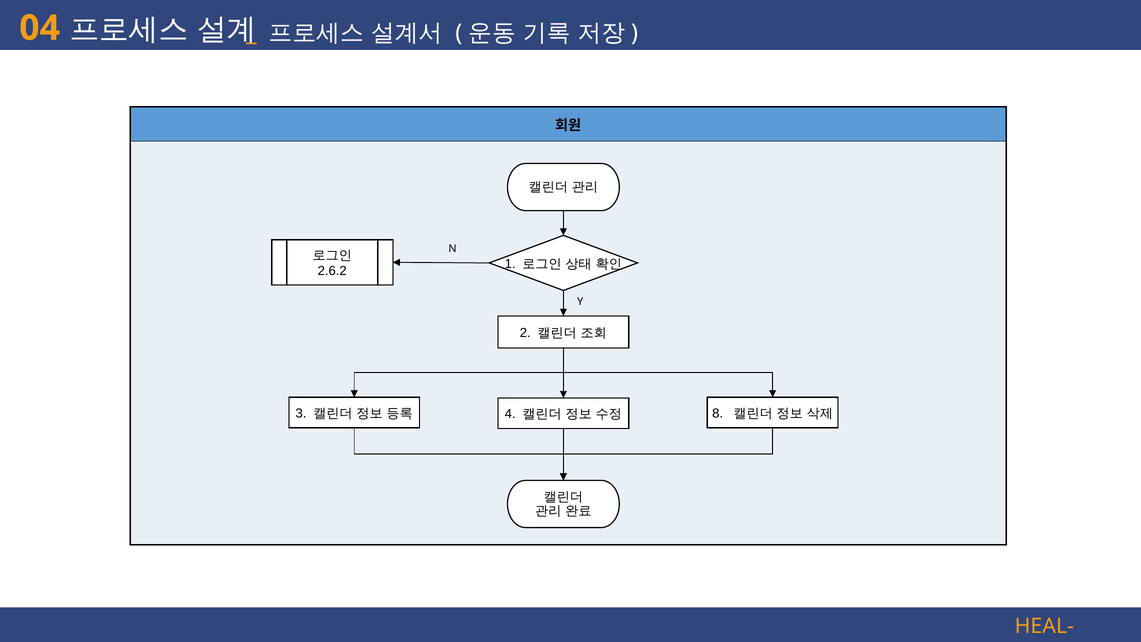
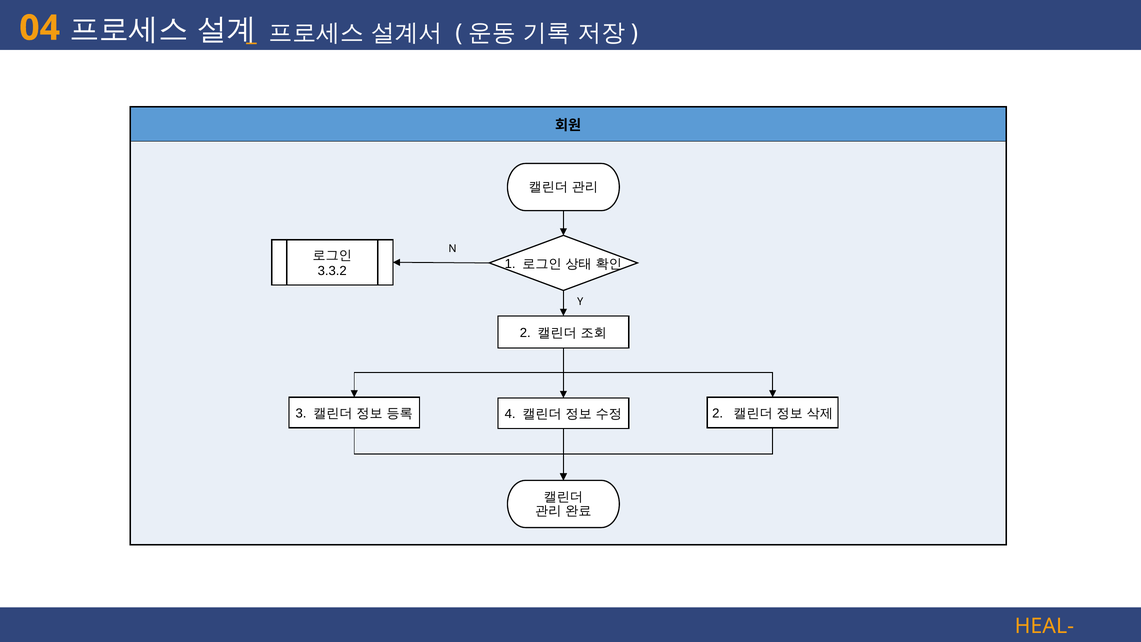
2.6.2: 2.6.2 -> 3.3.2
8 at (718, 413): 8 -> 2
